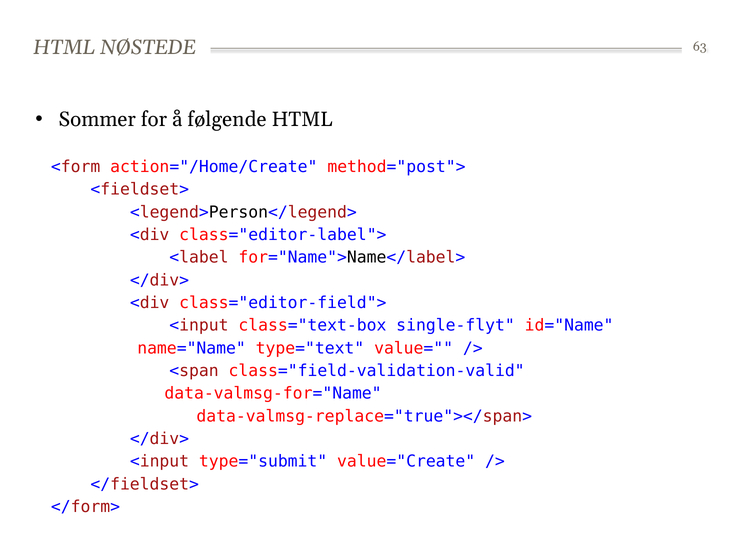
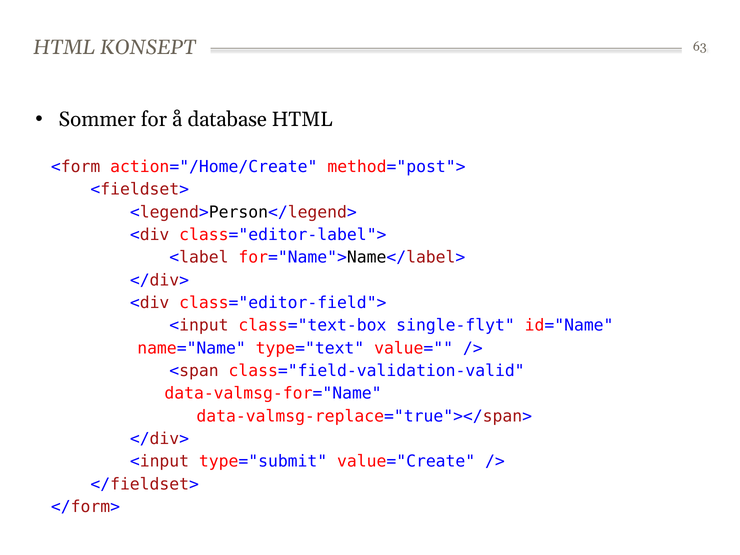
NØSTEDE: NØSTEDE -> KONSEPT
følgende: følgende -> database
